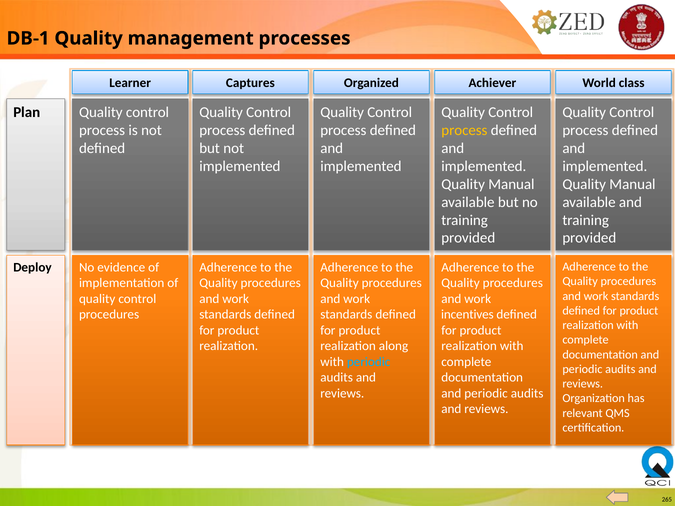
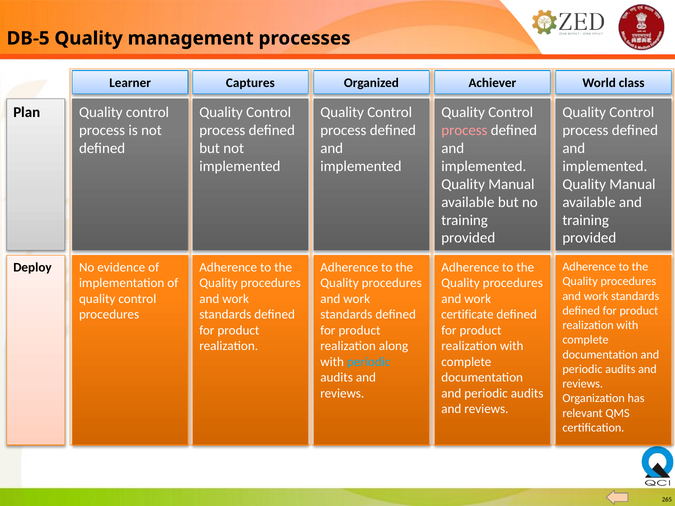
DB-1: DB-1 -> DB-5
process at (464, 130) colour: yellow -> pink
incentives: incentives -> certificate
